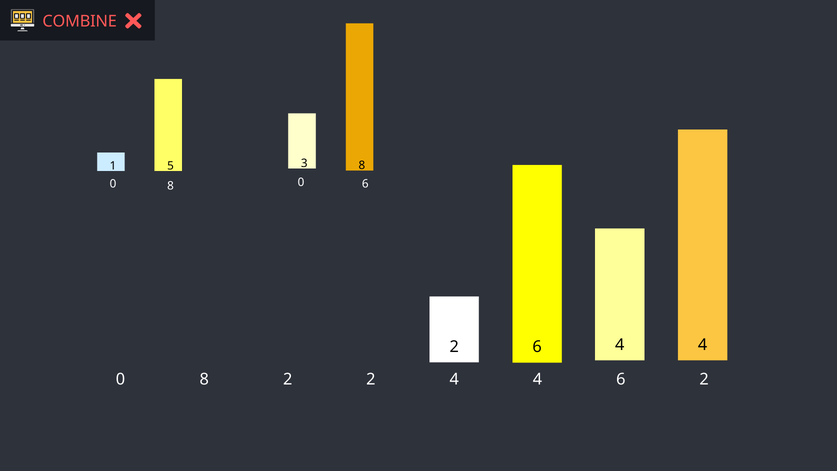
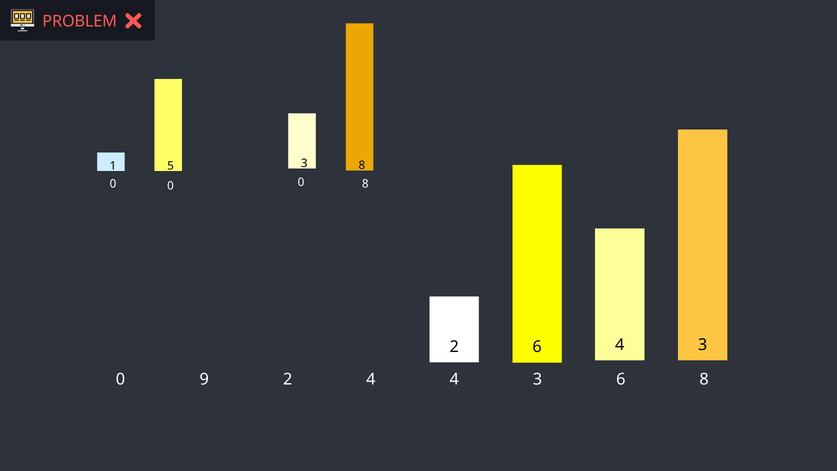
COMBINE: COMBINE -> PROBLEM
8 at (170, 186): 8 -> 0
0 6: 6 -> 8
4 at (703, 345): 4 -> 3
8 at (204, 379): 8 -> 9
2 at (371, 379): 2 -> 4
4 4: 4 -> 3
6 2: 2 -> 8
